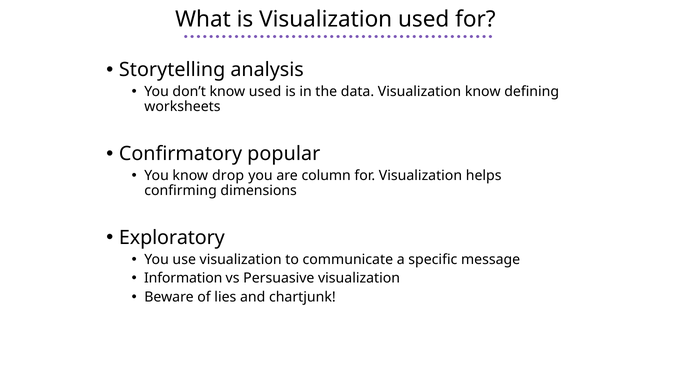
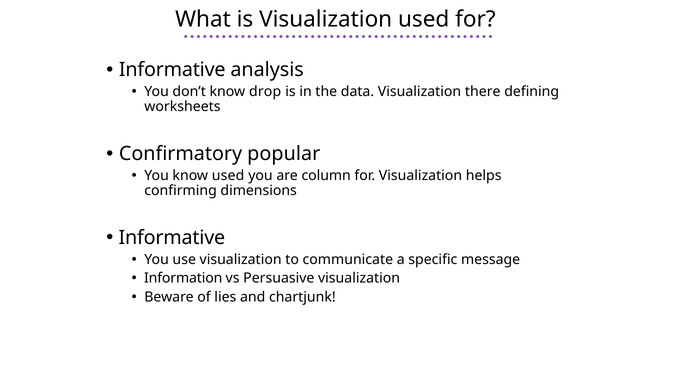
Storytelling at (172, 70): Storytelling -> Informative
know used: used -> drop
Visualization know: know -> there
know drop: drop -> used
Exploratory at (172, 238): Exploratory -> Informative
